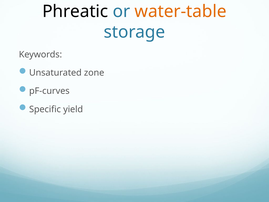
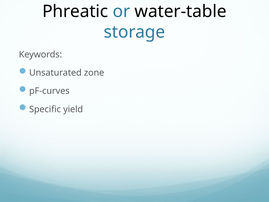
water-table colour: orange -> black
